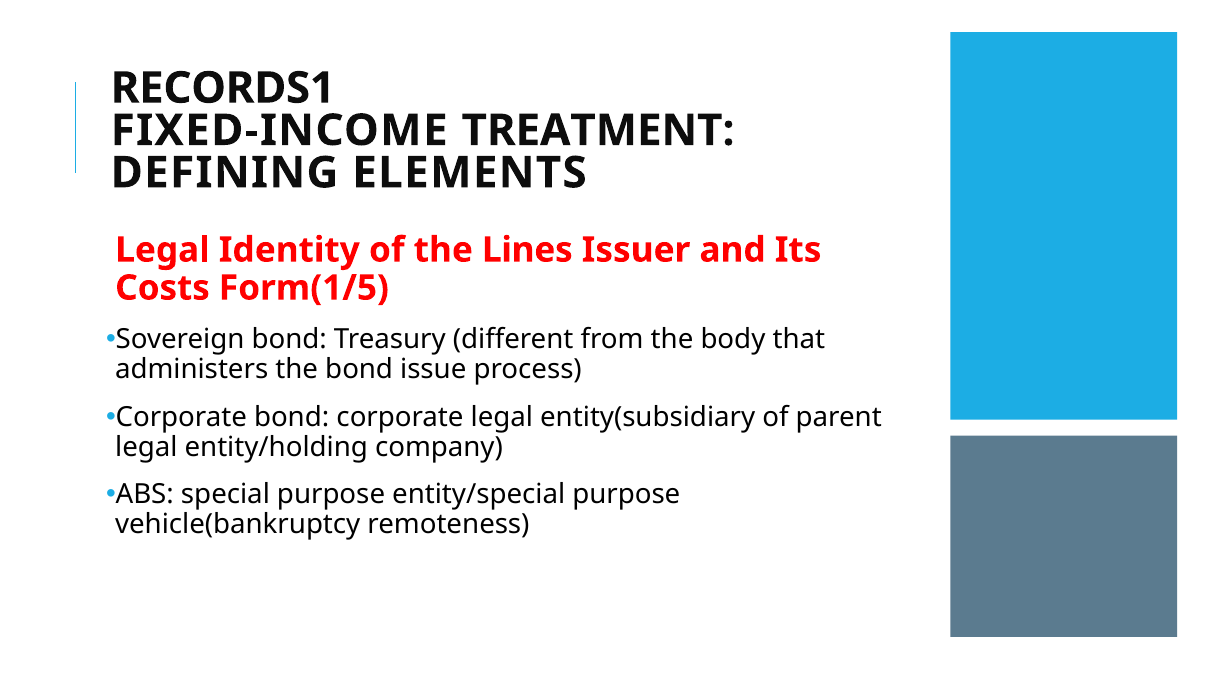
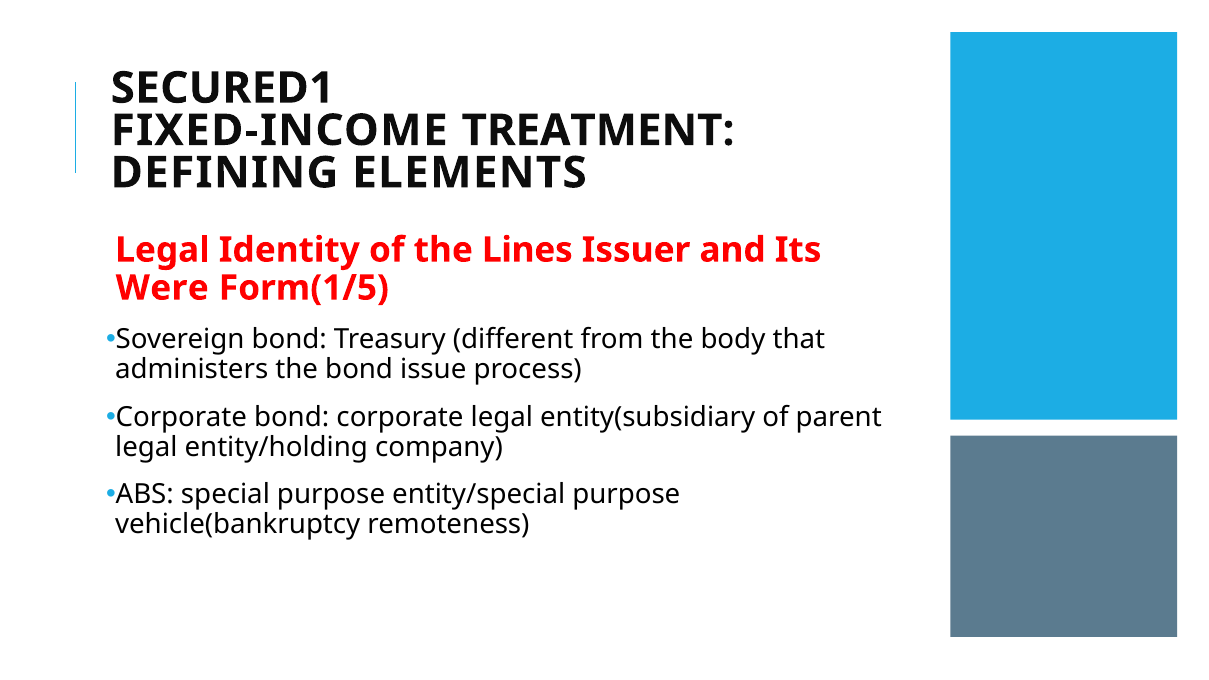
RECORDS1: RECORDS1 -> SECURED1
Costs: Costs -> Were
